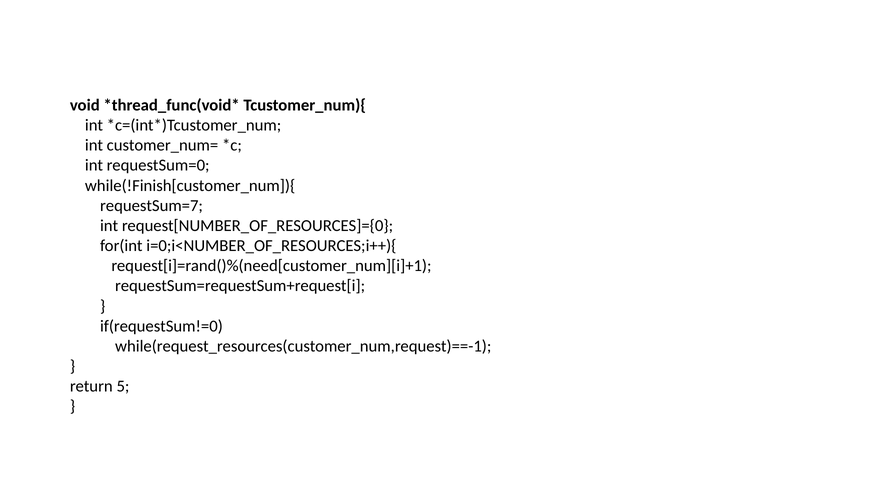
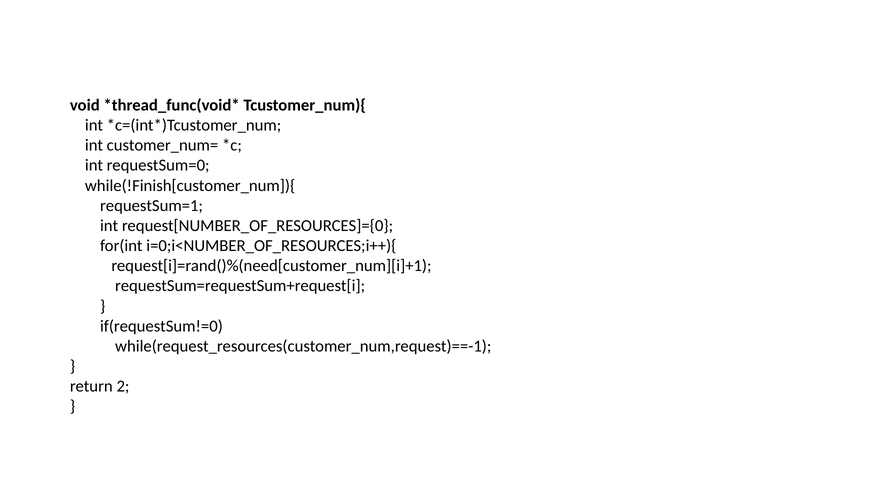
requestSum=7: requestSum=7 -> requestSum=1
5: 5 -> 2
